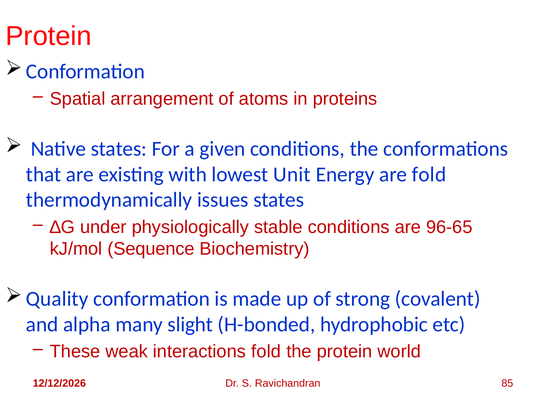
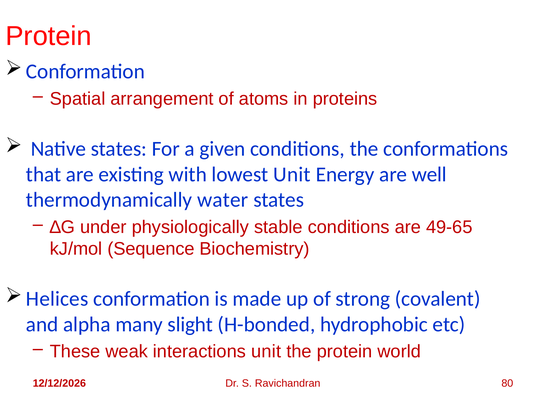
are fold: fold -> well
issues: issues -> water
96-65: 96-65 -> 49-65
Quality: Quality -> Helices
interactions fold: fold -> unit
85: 85 -> 80
